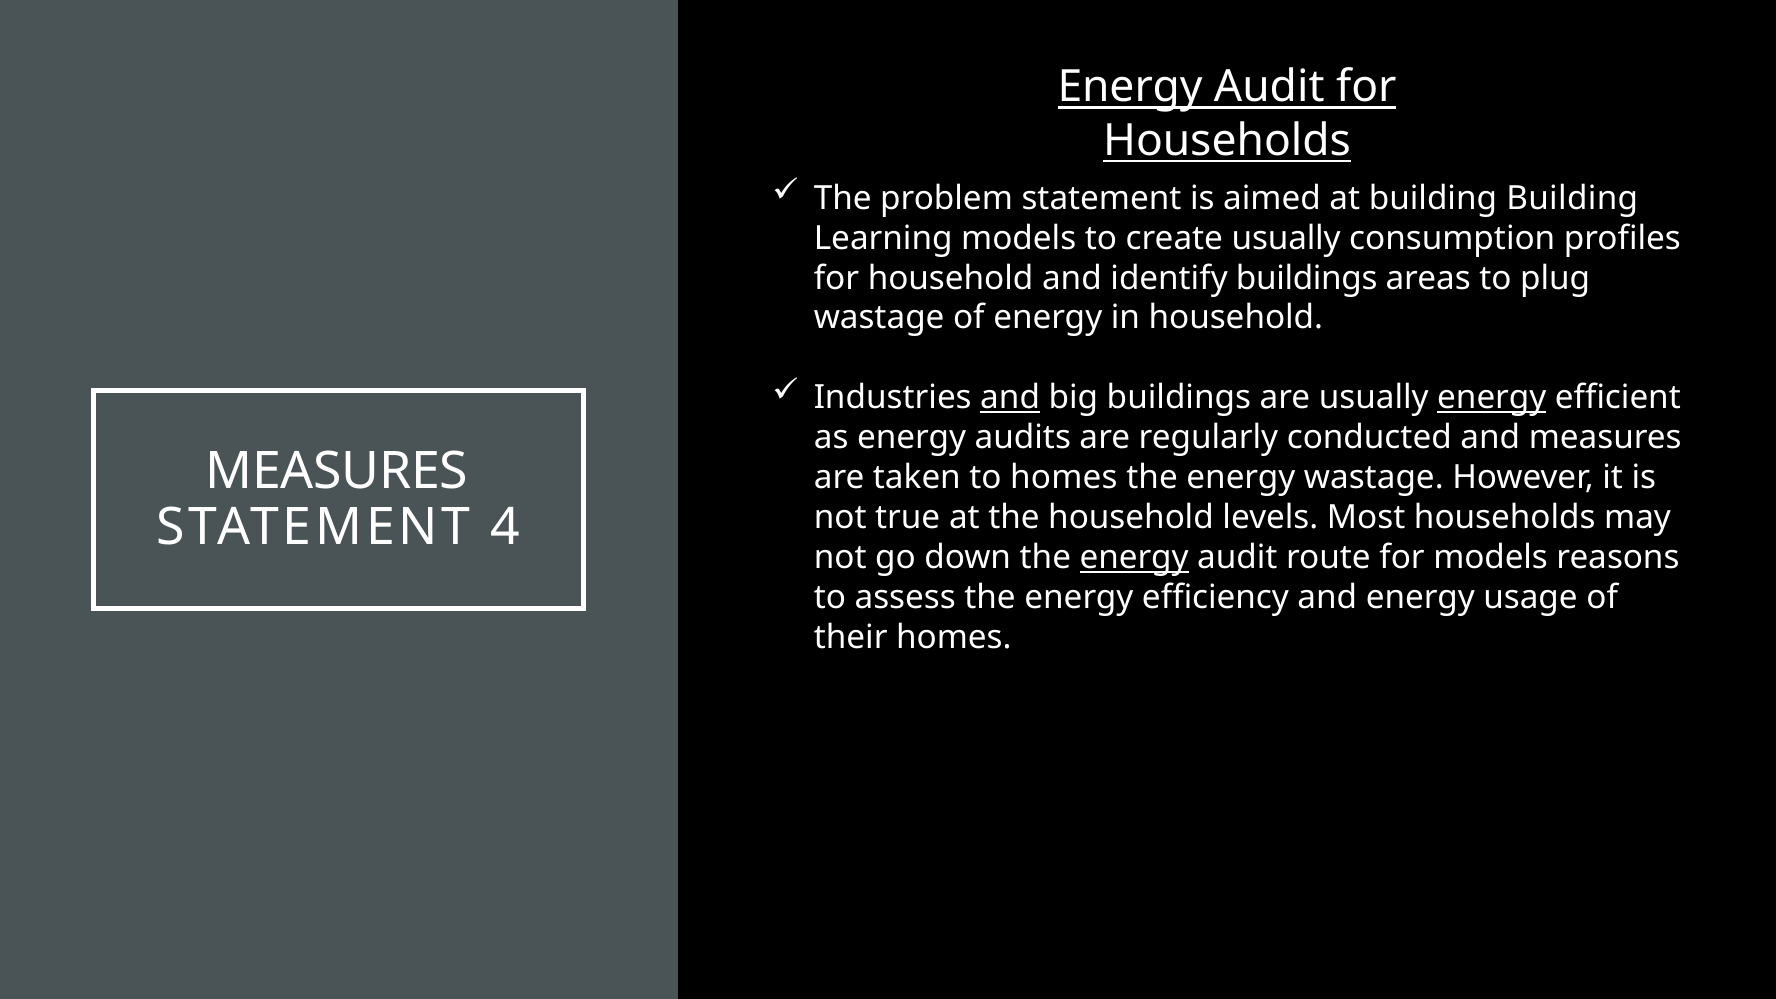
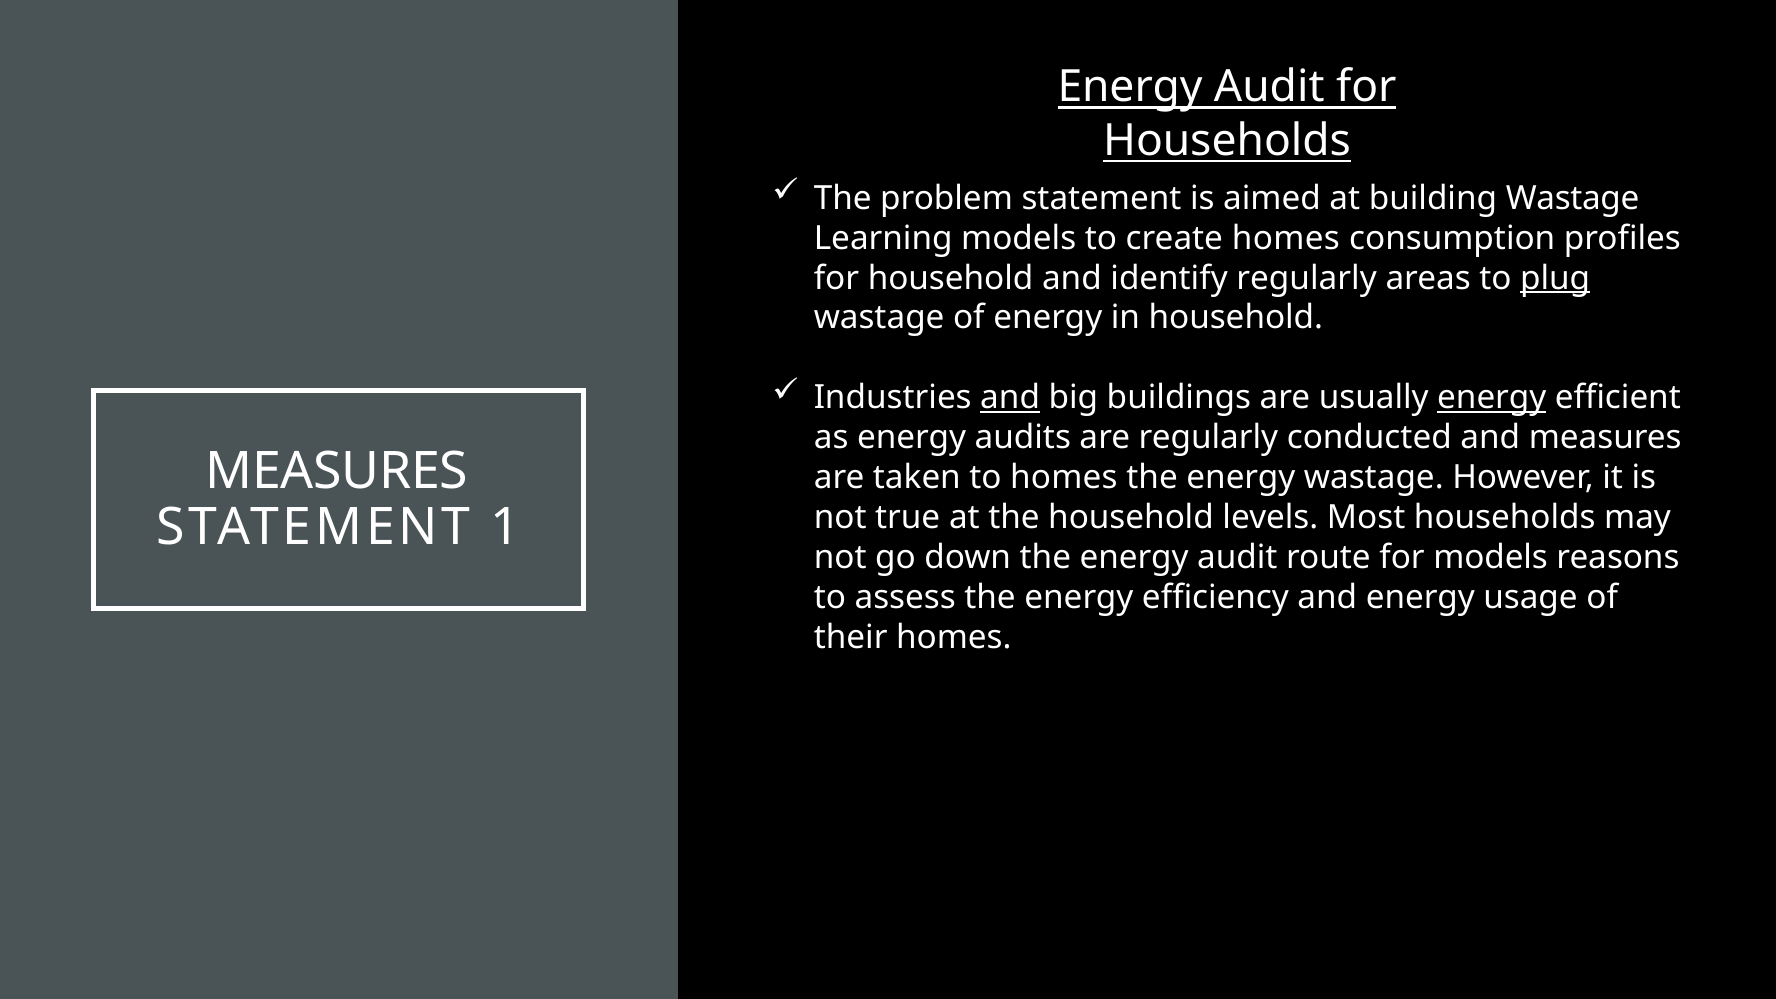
building Building: Building -> Wastage
create usually: usually -> homes
identify buildings: buildings -> regularly
plug underline: none -> present
4: 4 -> 1
energy at (1134, 558) underline: present -> none
